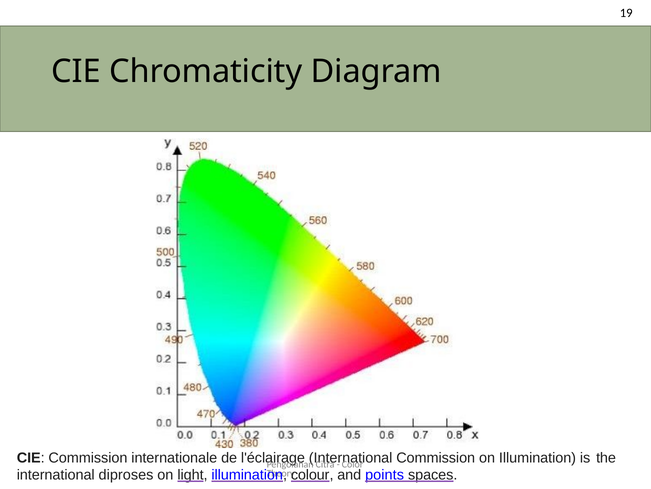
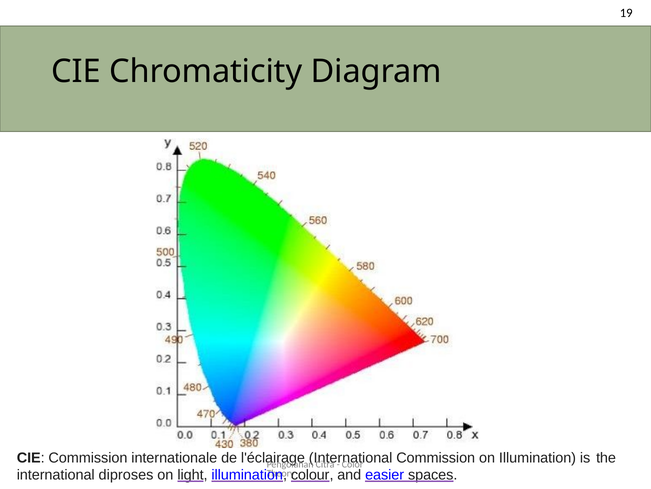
points: points -> easier
